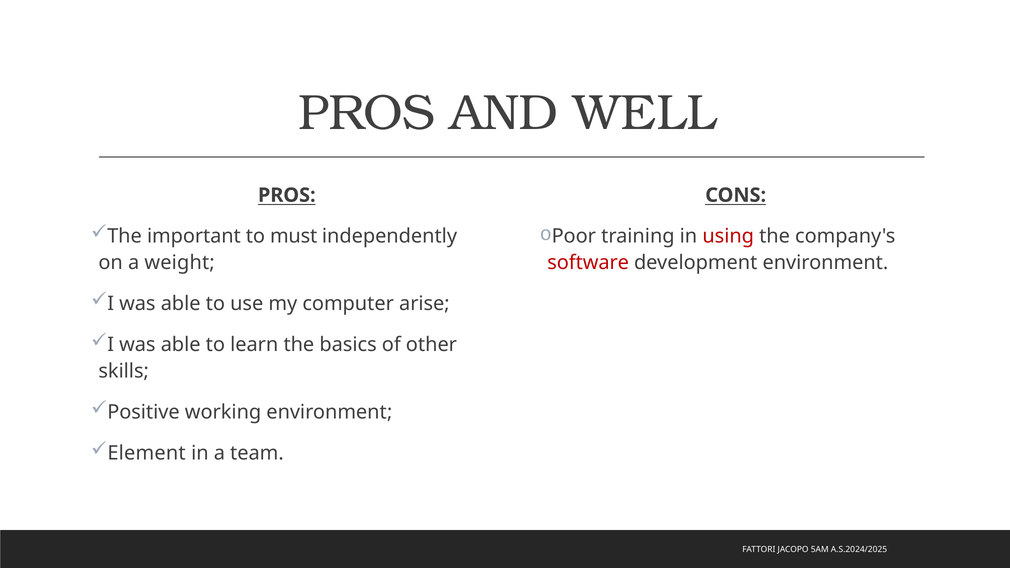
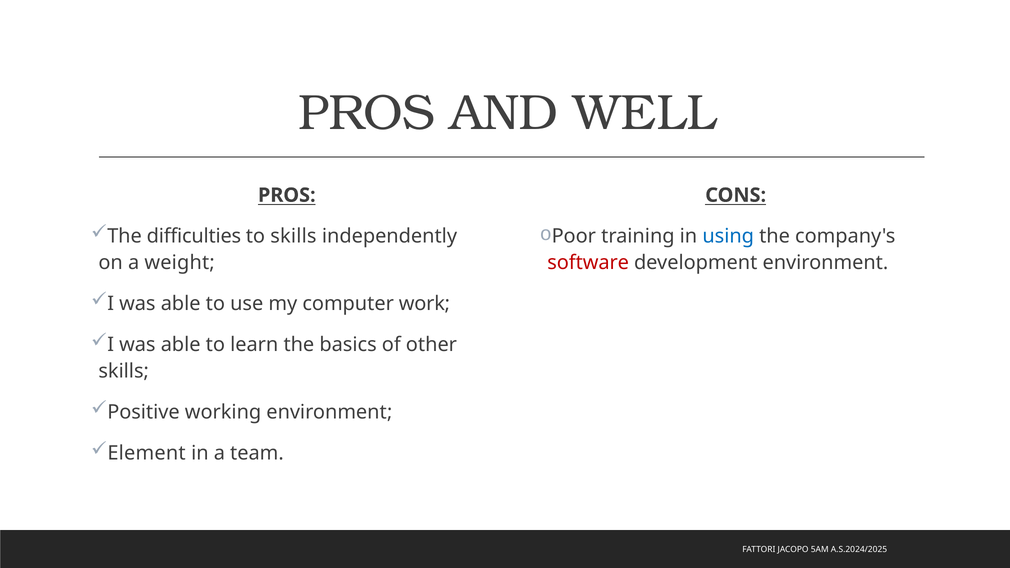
important: important -> difficulties
to must: must -> skills
using colour: red -> blue
arise: arise -> work
